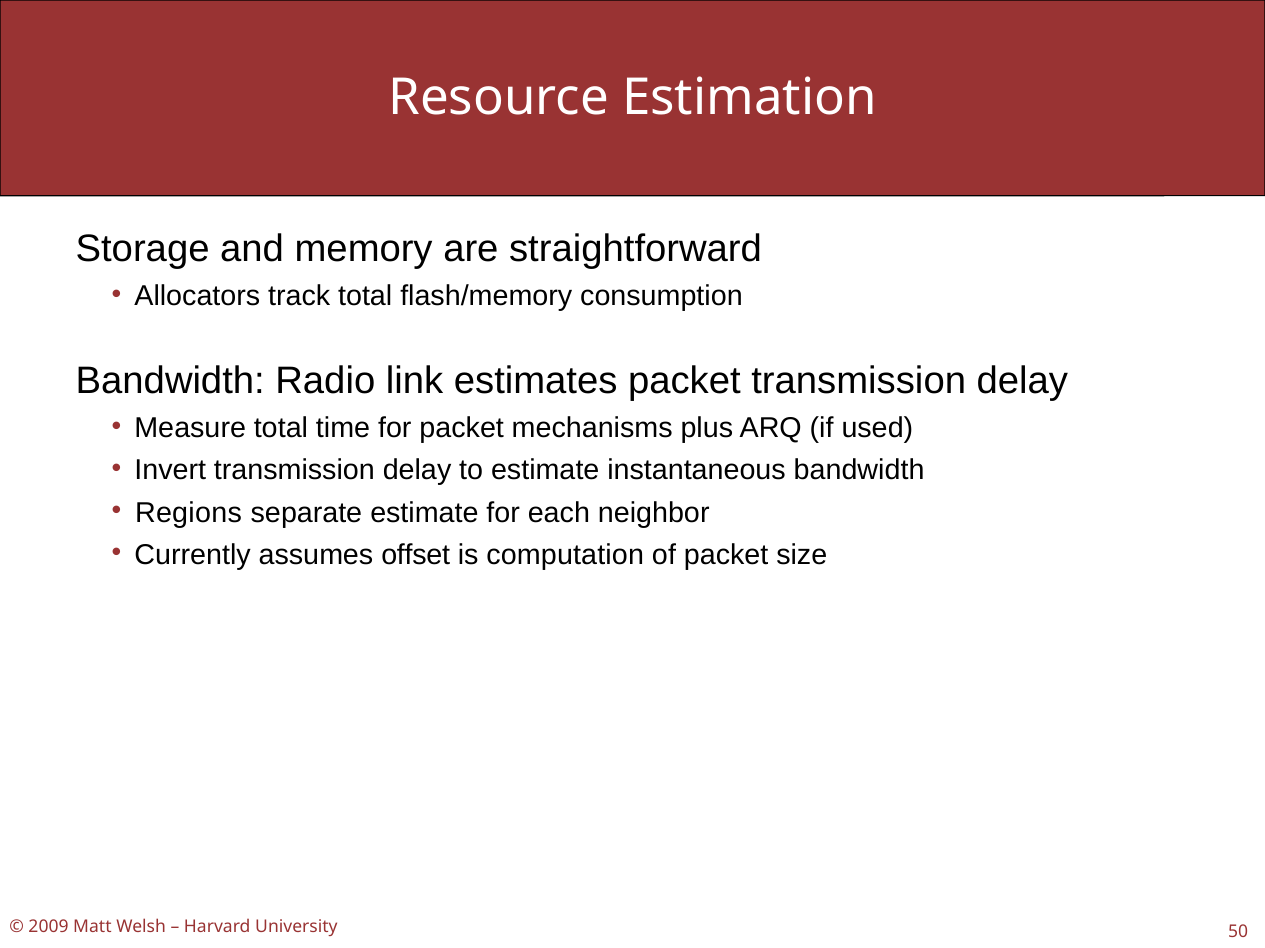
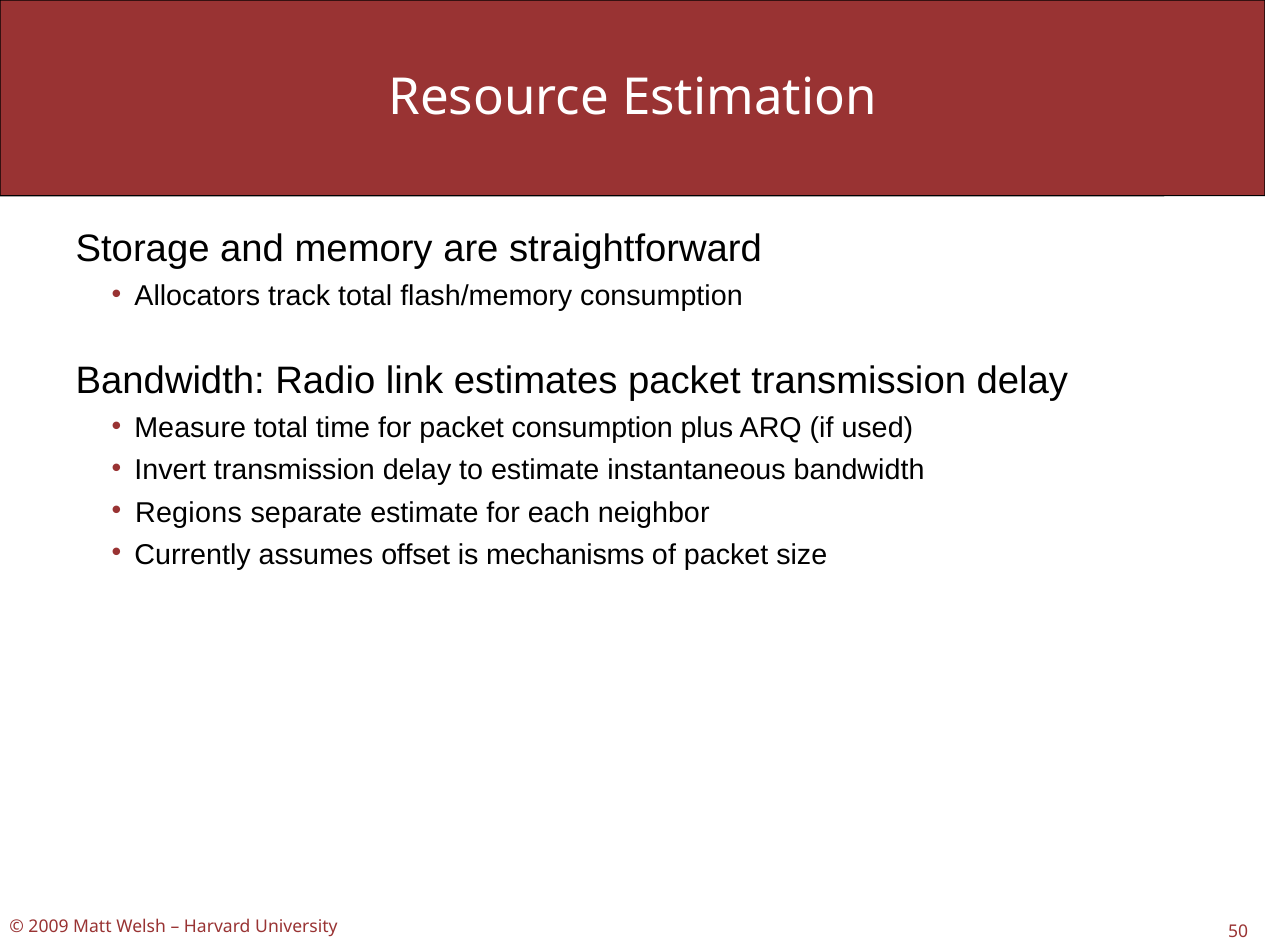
packet mechanisms: mechanisms -> consumption
computation: computation -> mechanisms
